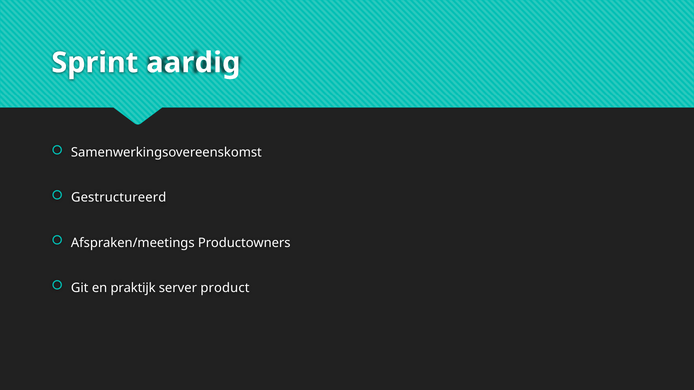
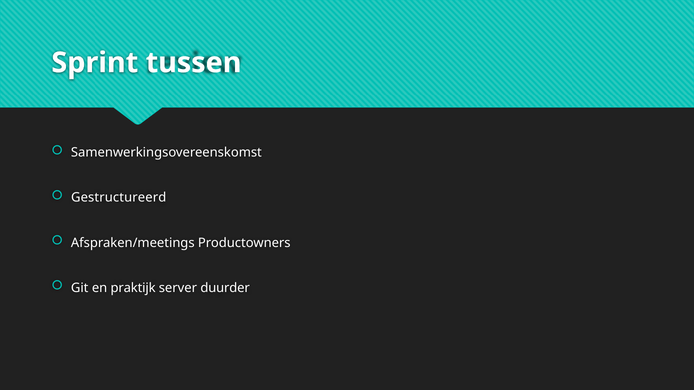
aardig: aardig -> tussen
product: product -> duurder
